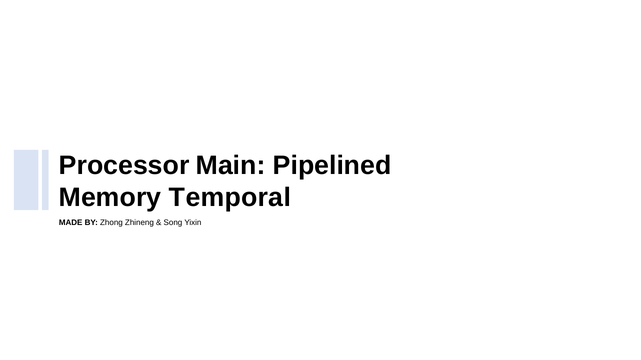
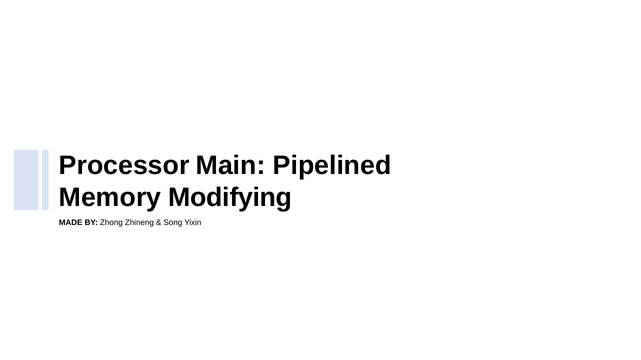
Temporal: Temporal -> Modifying
